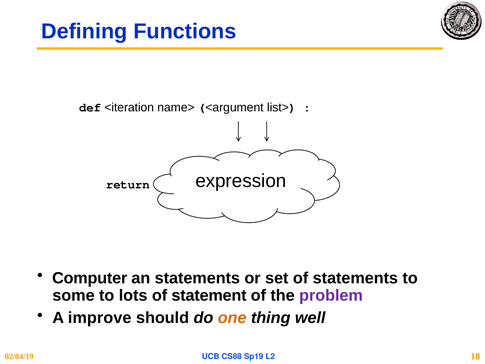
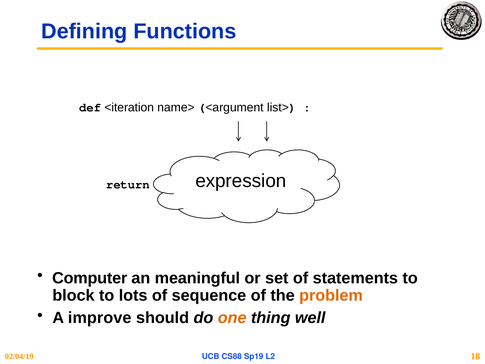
an statements: statements -> meaningful
some: some -> block
statement: statement -> sequence
problem colour: purple -> orange
